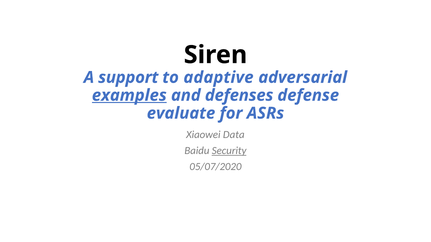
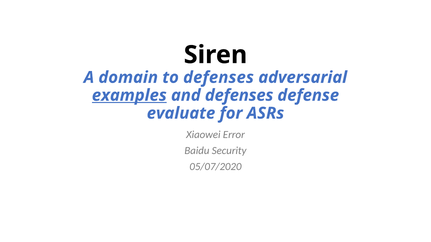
support: support -> domain
to adaptive: adaptive -> defenses
Data: Data -> Error
Security underline: present -> none
